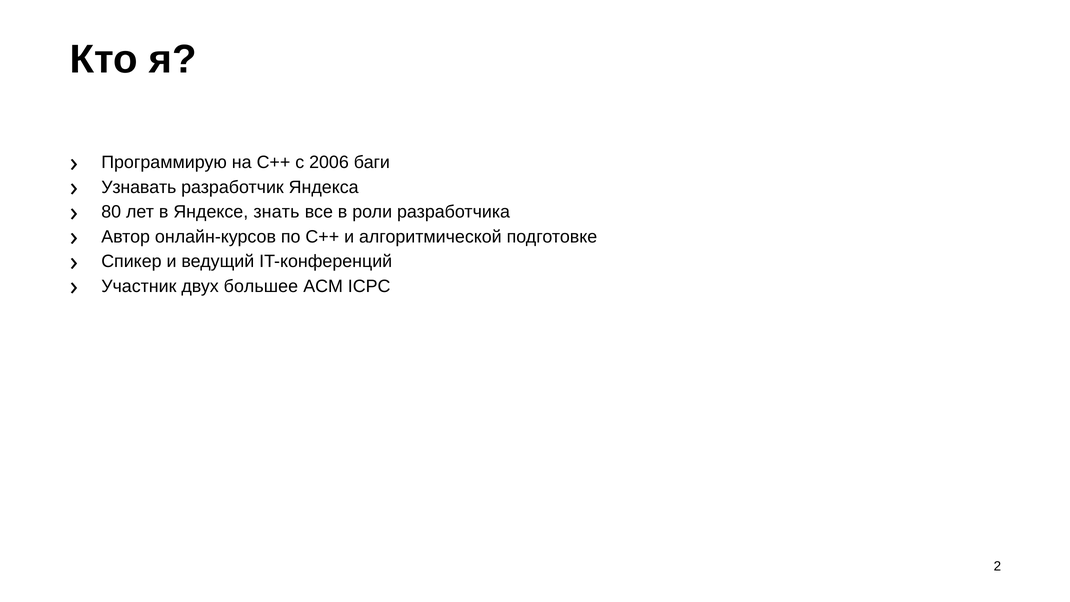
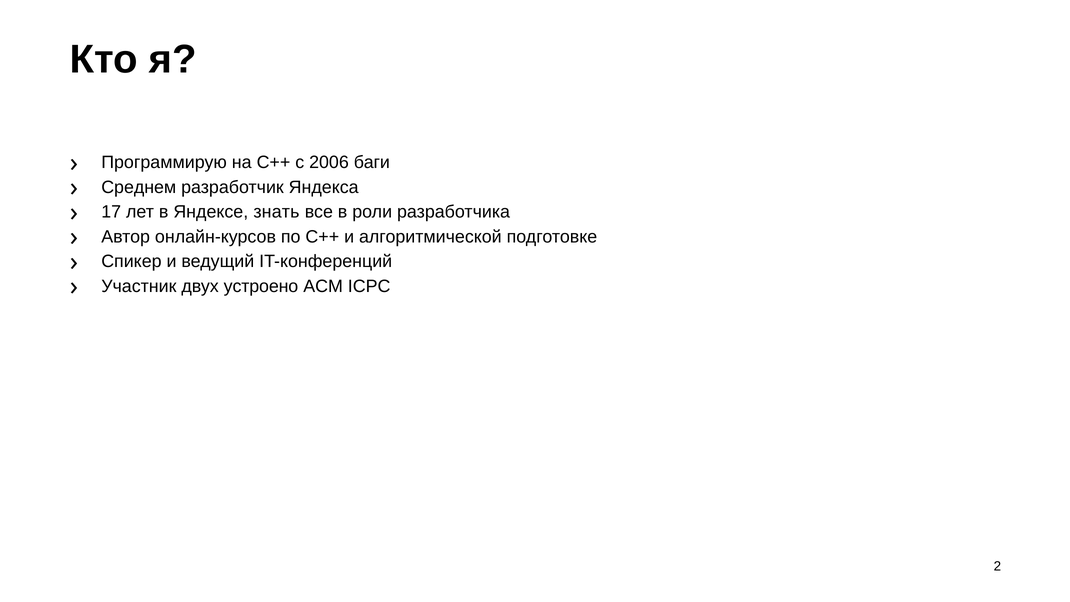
Узнавать: Узнавать -> Среднем
80: 80 -> 17
большее: большее -> устроено
